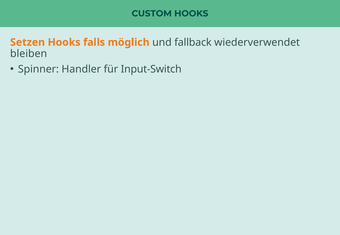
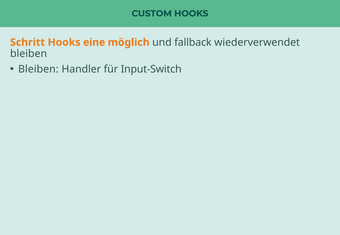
Setzen: Setzen -> Schritt
falls: falls -> eine
Spinner at (38, 69): Spinner -> Bleiben
